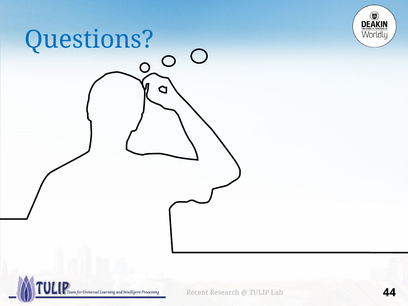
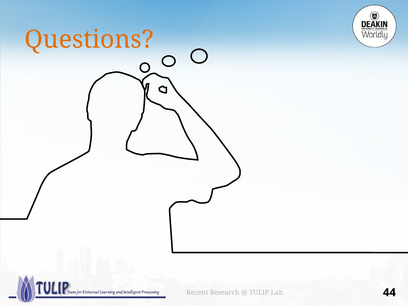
Questions colour: blue -> orange
